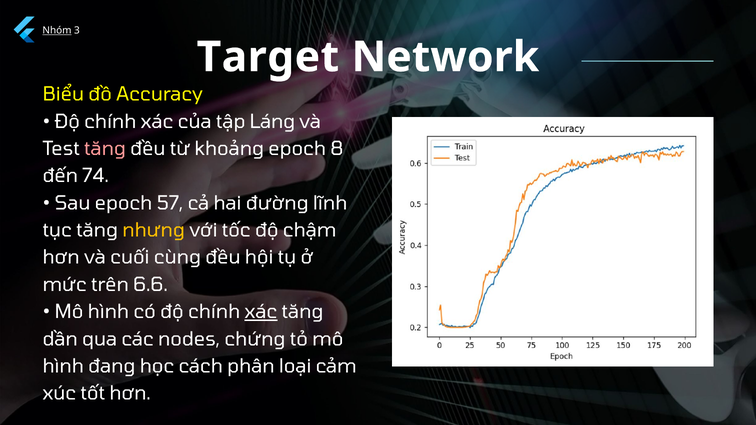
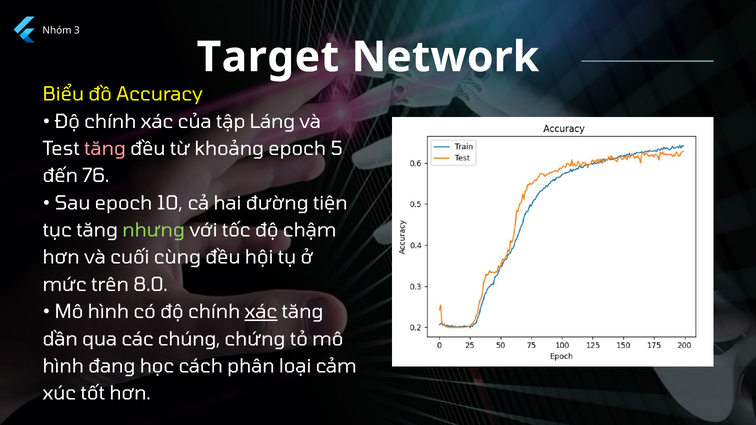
Nhóm underline: present -> none
8: 8 -> 5
74: 74 -> 76
57: 57 -> 10
lĩnh: lĩnh -> tiện
nhưng colour: yellow -> light green
6.6: 6.6 -> 8.0
nodes: nodes -> chúng
